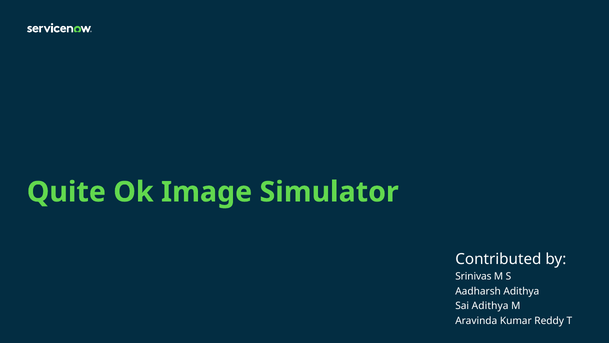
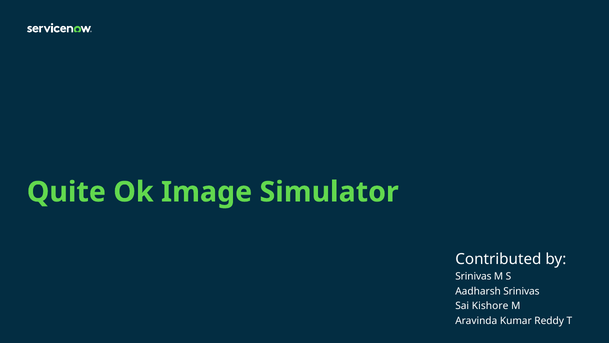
Aadharsh Adithya: Adithya -> Srinivas
Sai Adithya: Adithya -> Kishore
